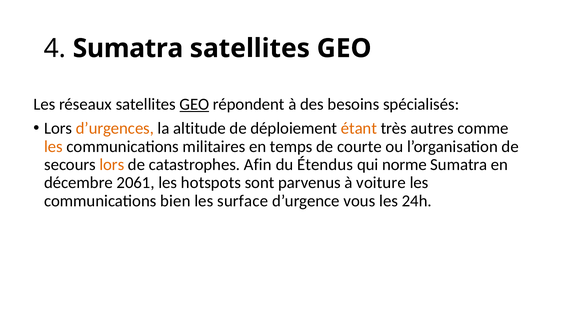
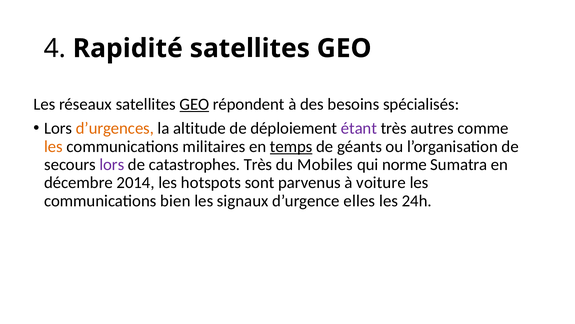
4 Sumatra: Sumatra -> Rapidité
étant colour: orange -> purple
temps underline: none -> present
courte: courte -> géants
lors at (112, 164) colour: orange -> purple
catastrophes Afin: Afin -> Très
Étendus: Étendus -> Mobiles
2061: 2061 -> 2014
surface: surface -> signaux
vous: vous -> elles
